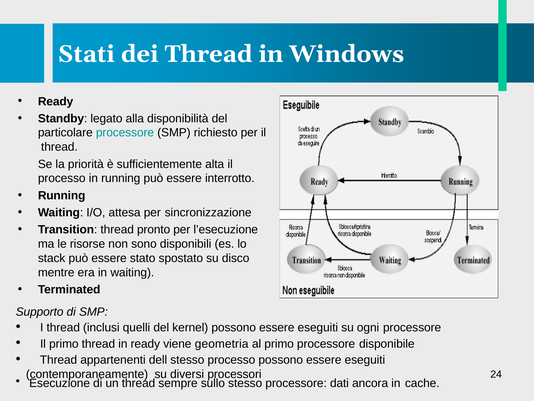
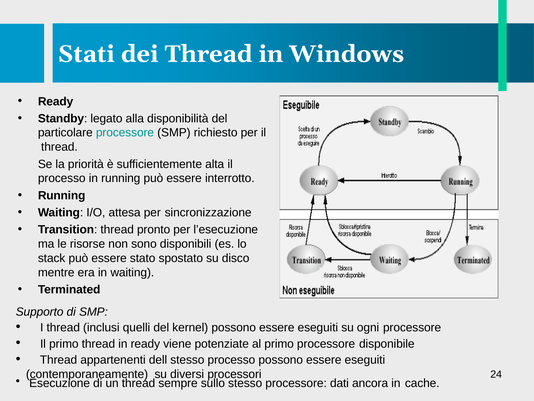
geometria: geometria -> potenziate
